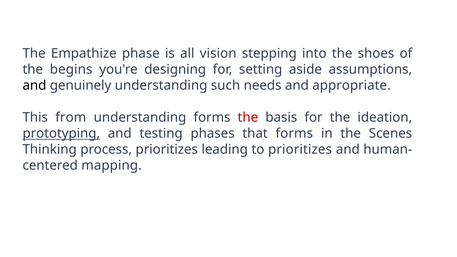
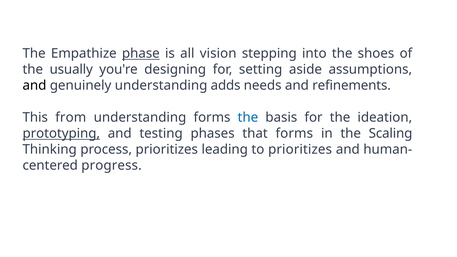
phase underline: none -> present
begins: begins -> usually
such: such -> adds
appropriate: appropriate -> refinements
the at (248, 118) colour: red -> blue
Scenes: Scenes -> Scaling
mapping: mapping -> progress
